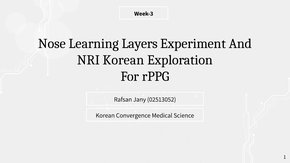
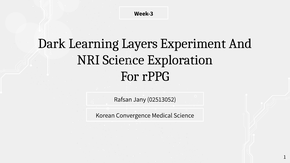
Nose: Nose -> Dark
NRI Korean: Korean -> Science
